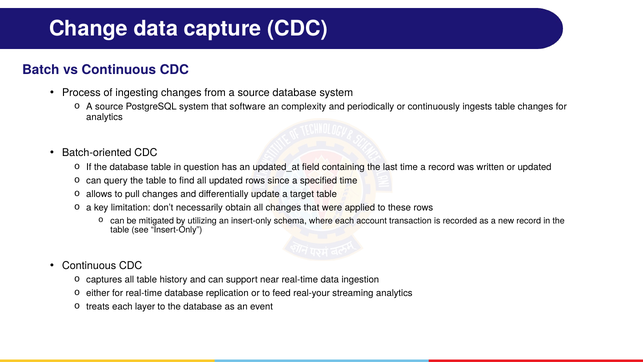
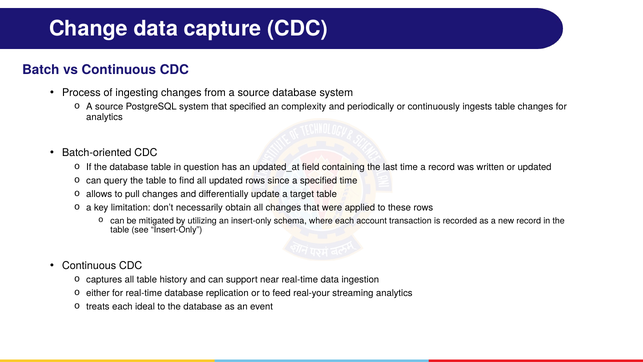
that software: software -> specified
layer: layer -> ideal
